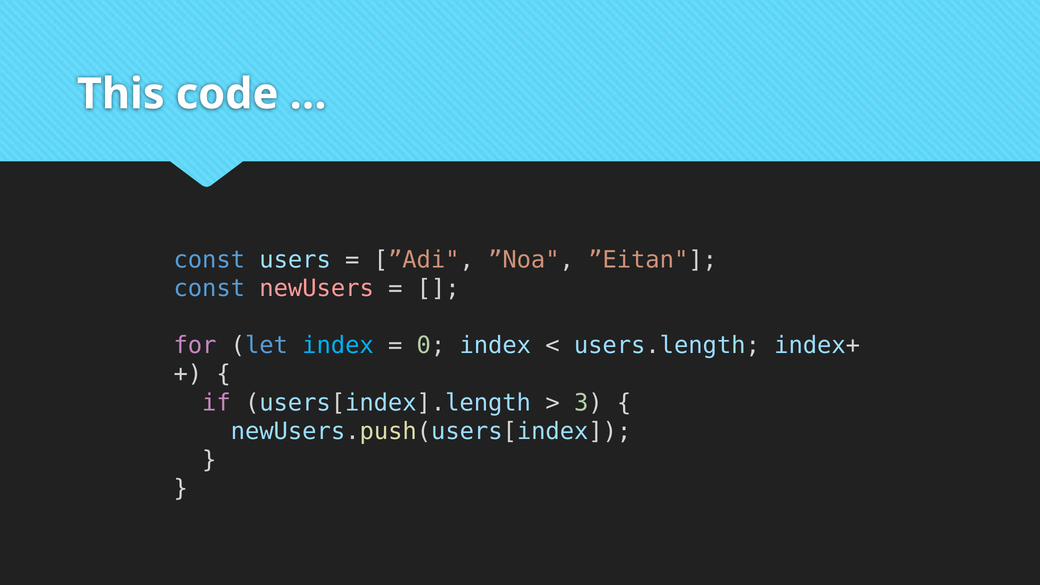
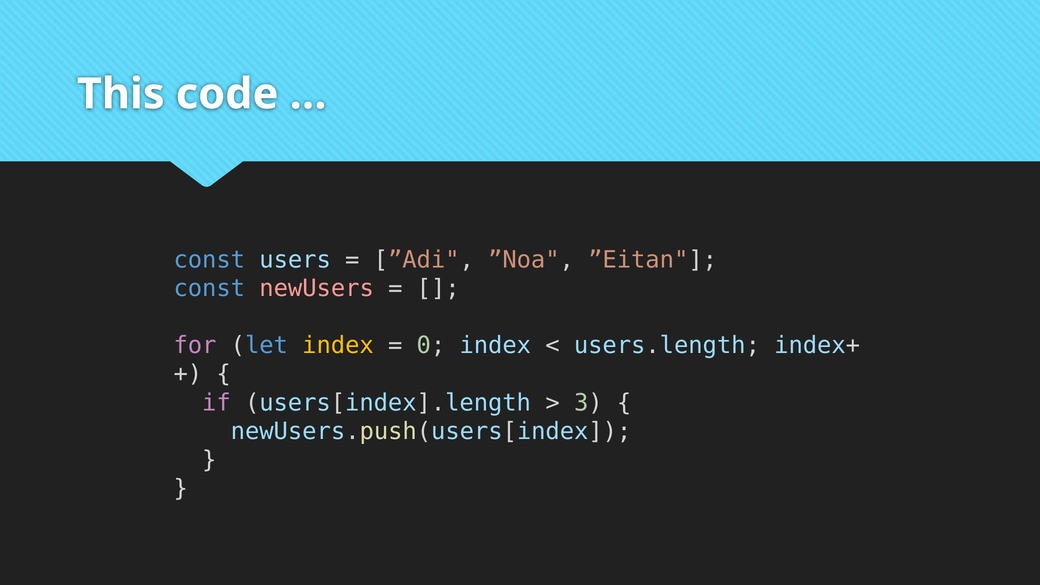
index at (338, 345) colour: light blue -> yellow
